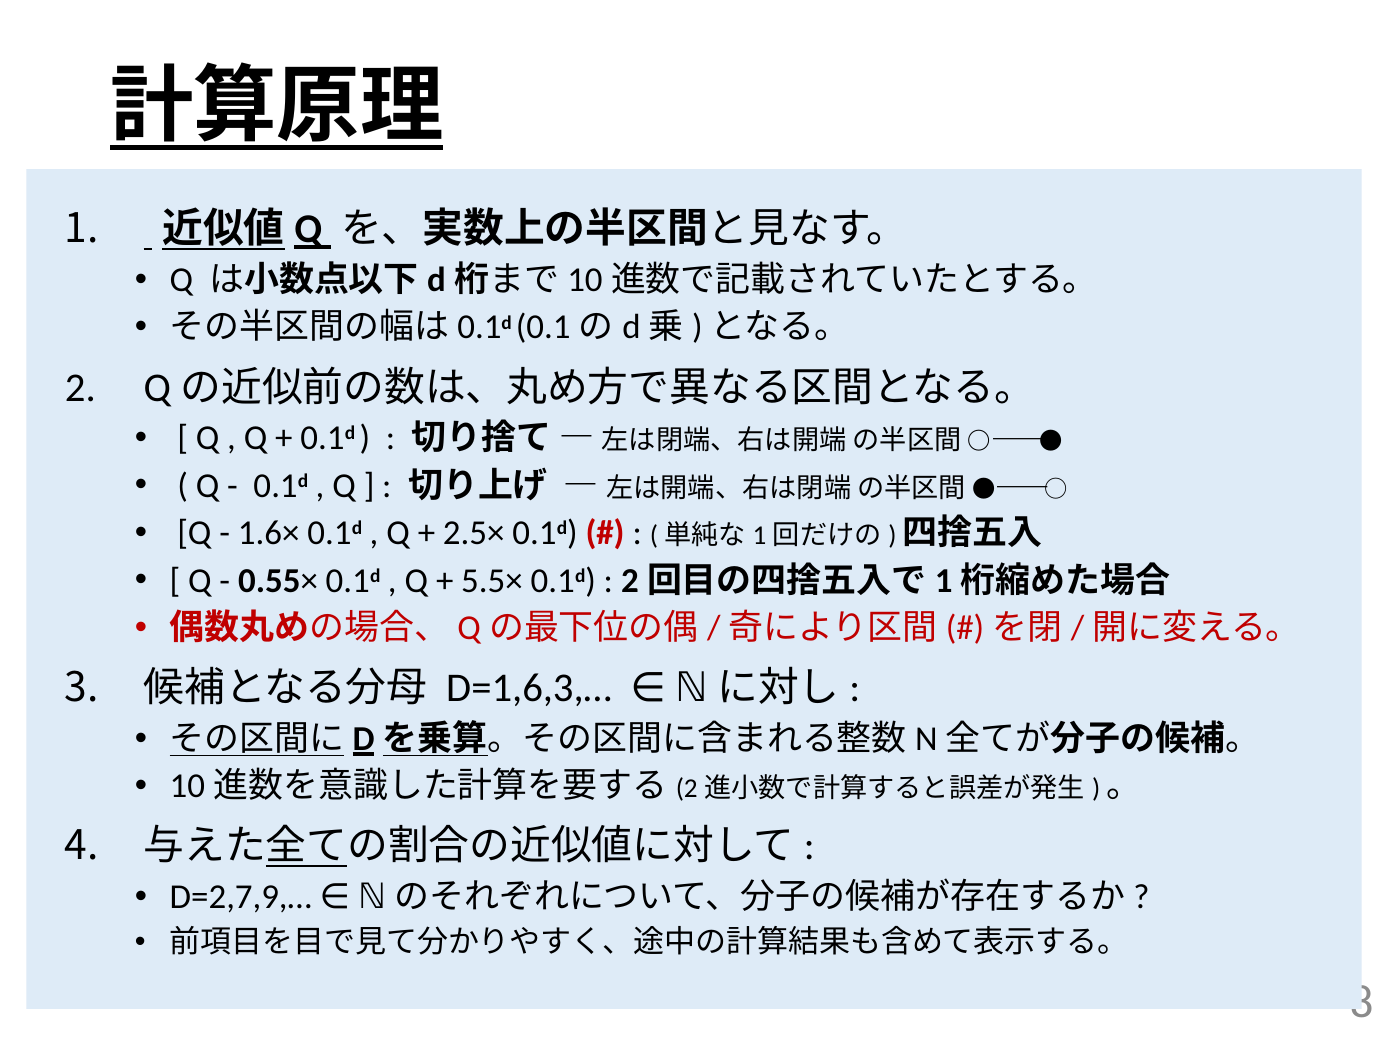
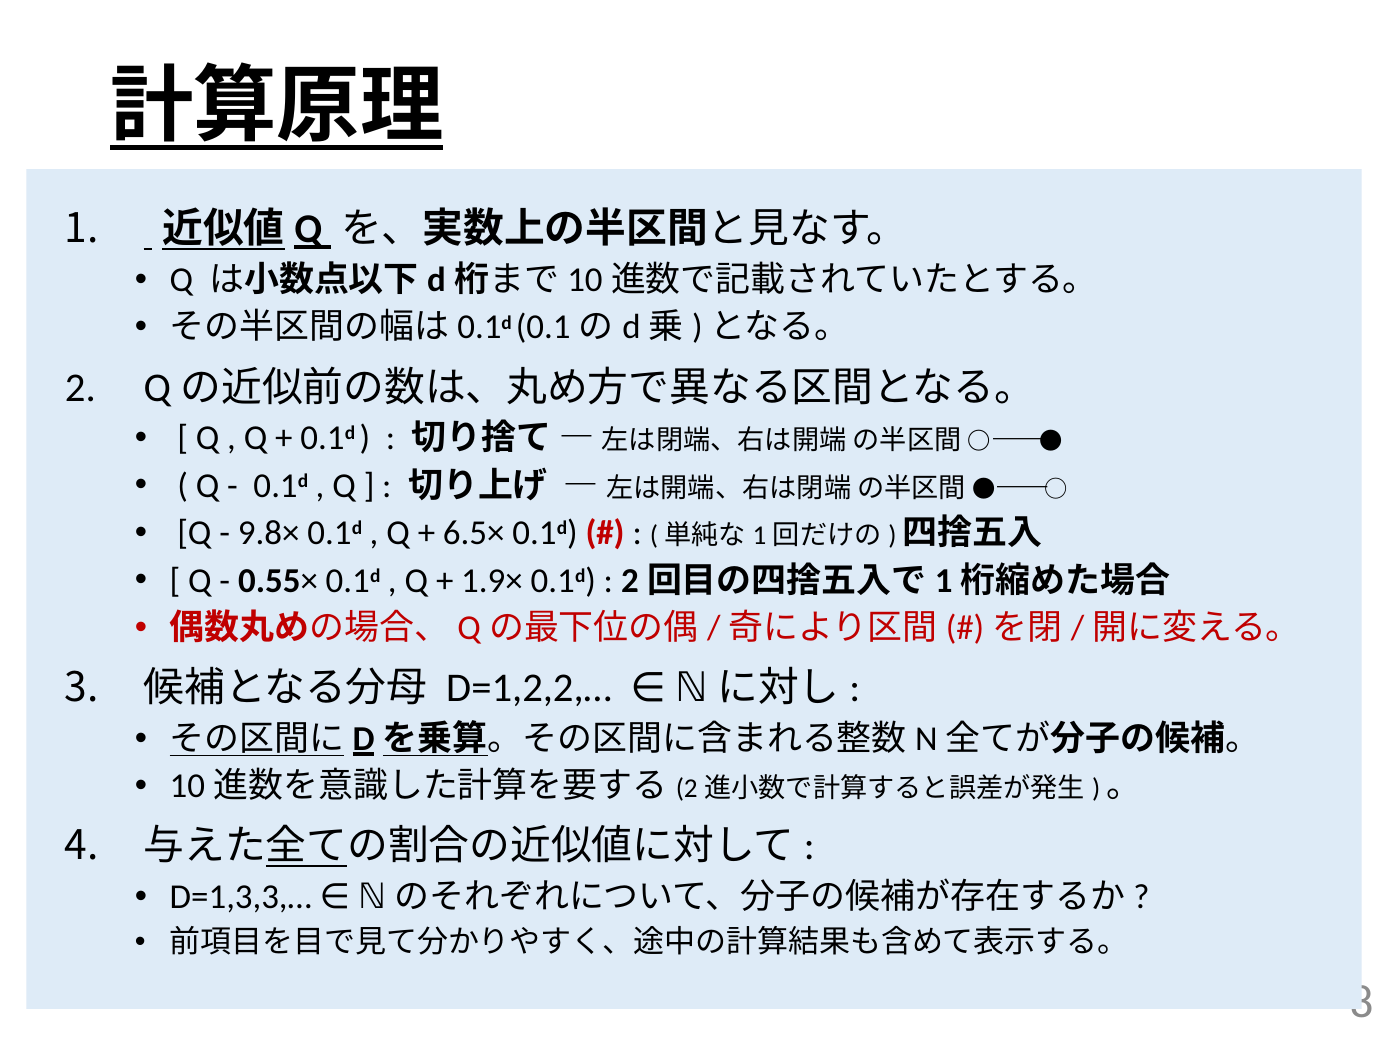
1.6×: 1.6× -> 9.8×
2.5×: 2.5× -> 6.5×
5.5×: 5.5× -> 1.9×
D=1,6,3,…: D=1,6,3,… -> D=1,2,2,…
D=2,7,9,…: D=2,7,9,… -> D=1,3,3,…
